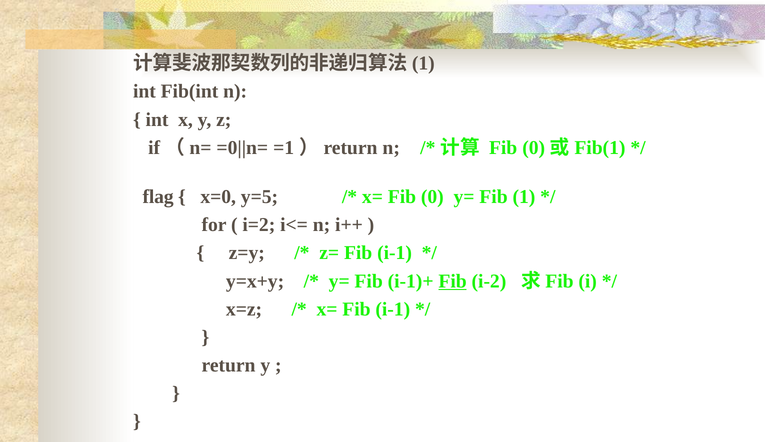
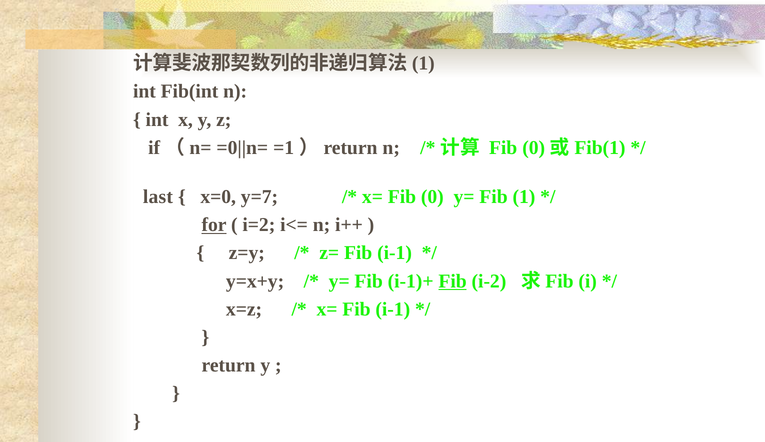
flag: flag -> last
y=5: y=5 -> y=7
for underline: none -> present
